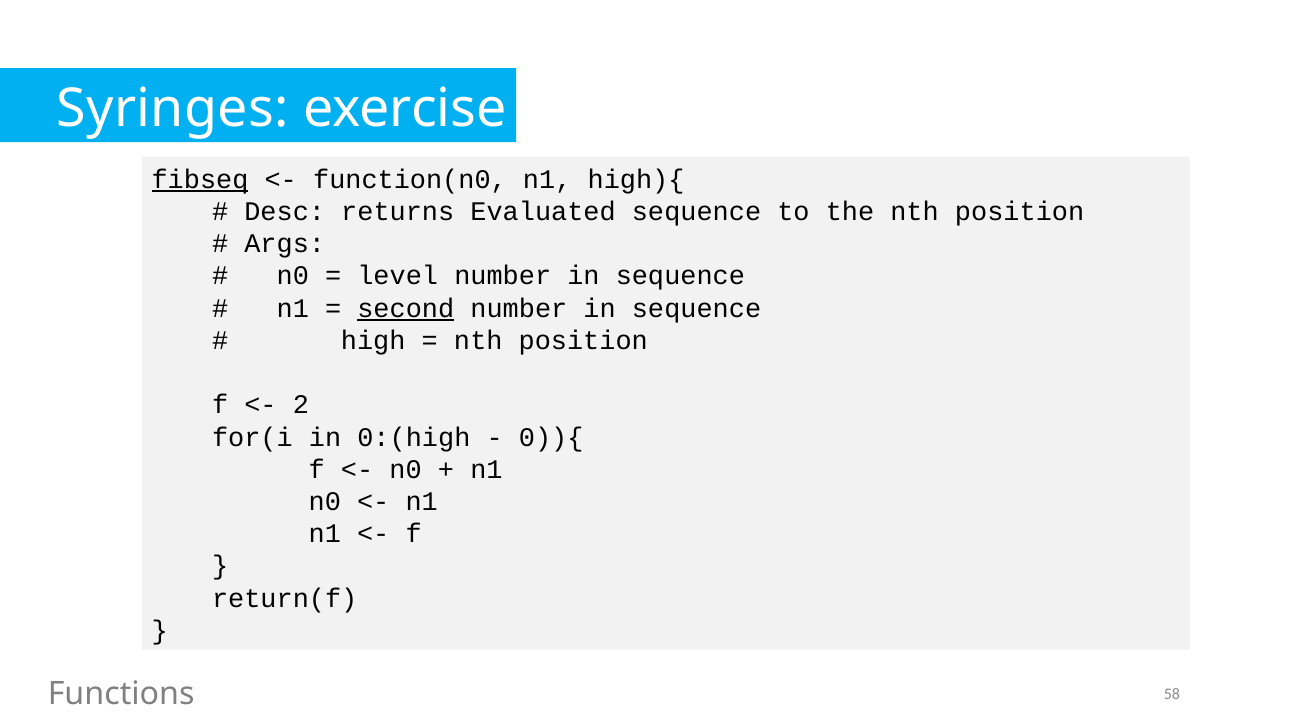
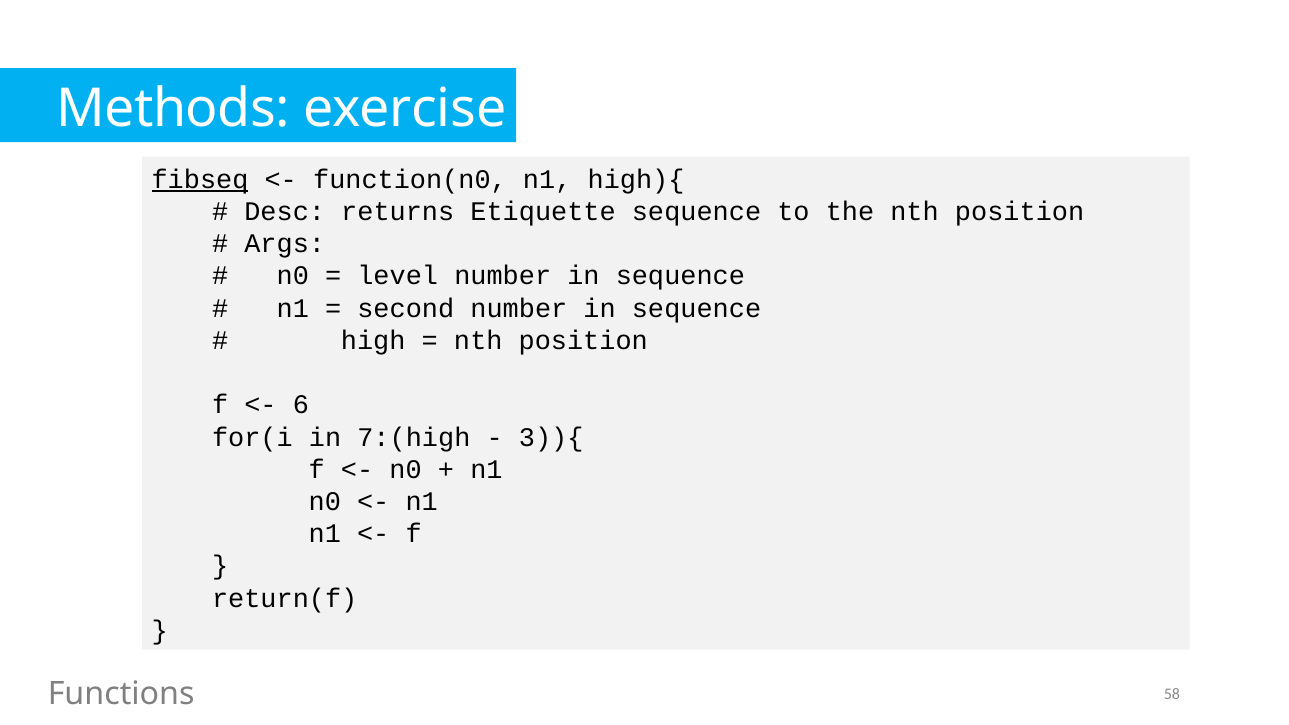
Syringes: Syringes -> Methods
Evaluated: Evaluated -> Etiquette
second underline: present -> none
2: 2 -> 6
0:(high: 0:(high -> 7:(high
0)){: 0)){ -> 3)){
